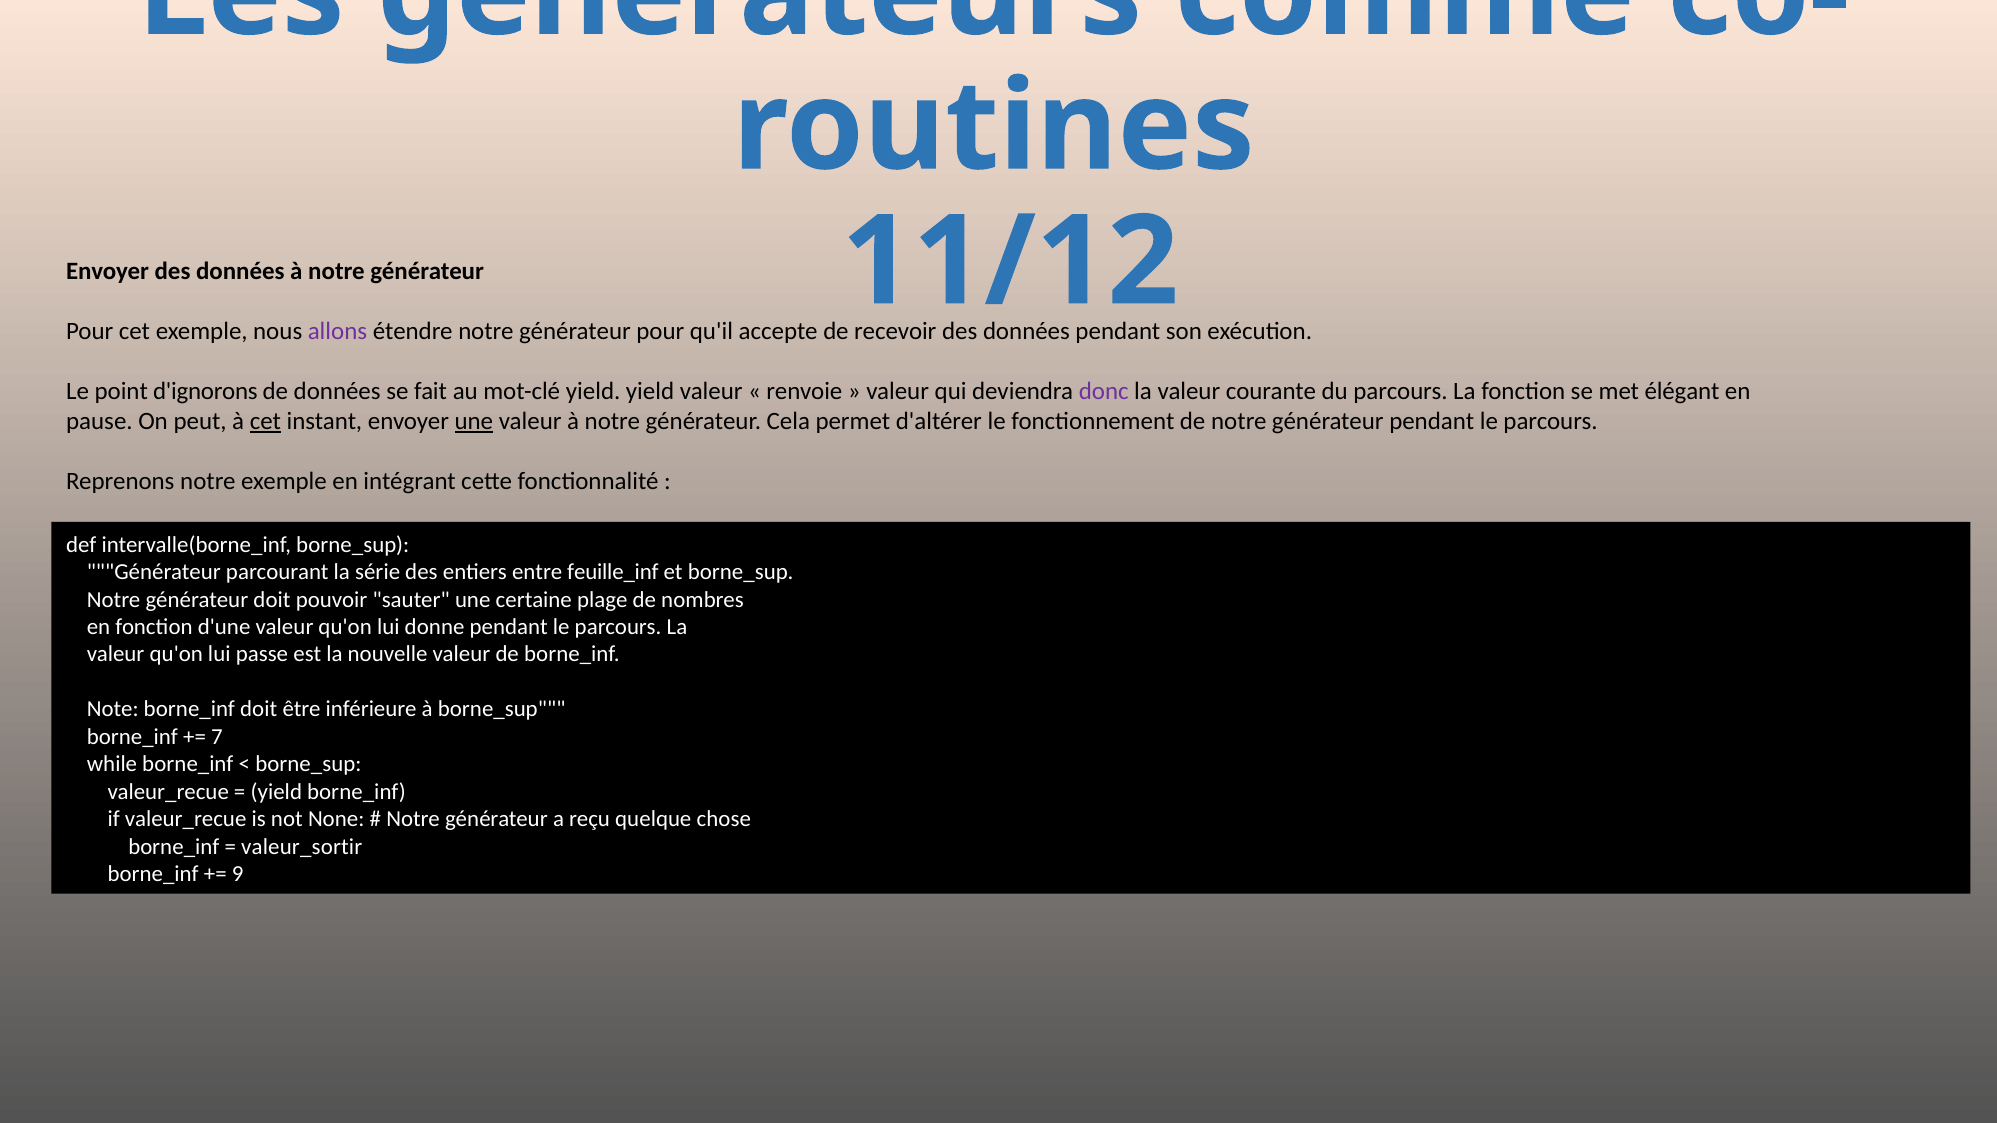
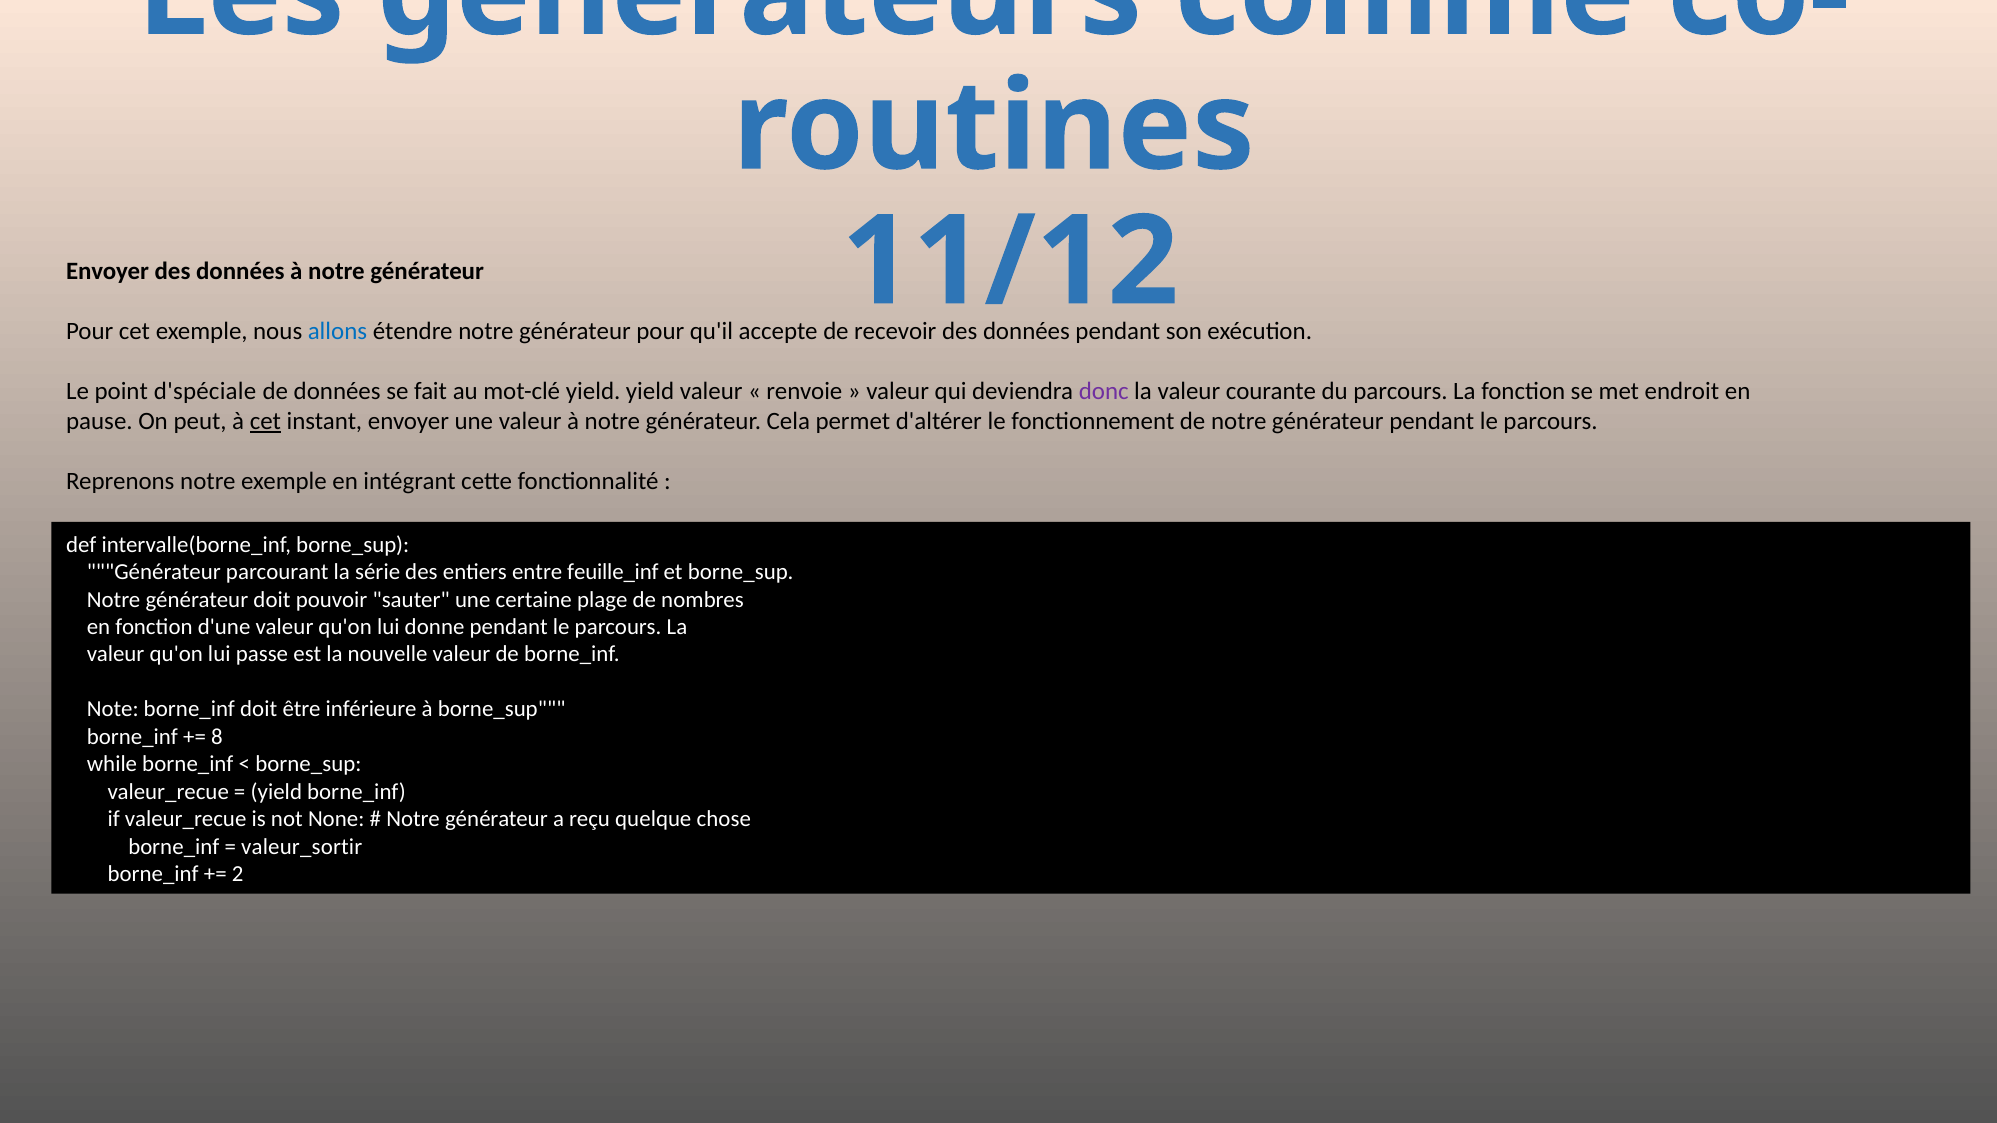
allons colour: purple -> blue
d'ignorons: d'ignorons -> d'spéciale
élégant: élégant -> endroit
une at (474, 421) underline: present -> none
7: 7 -> 8
9: 9 -> 2
